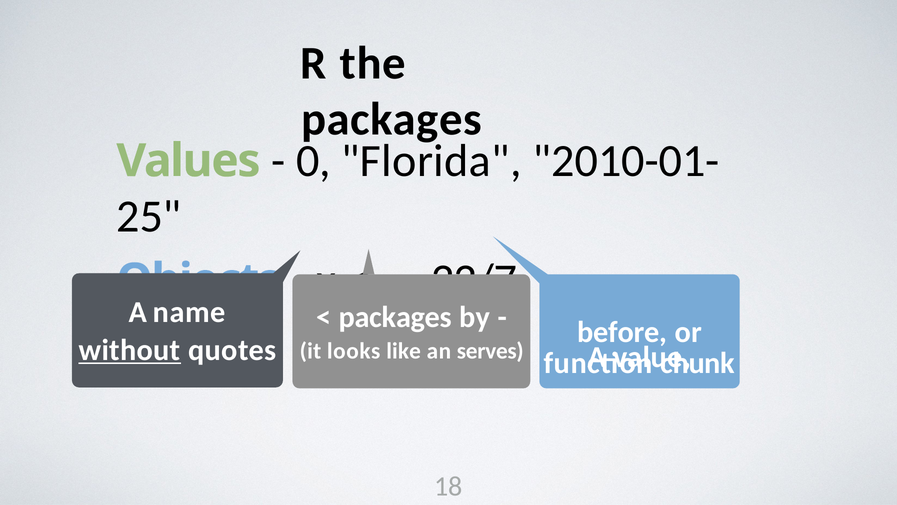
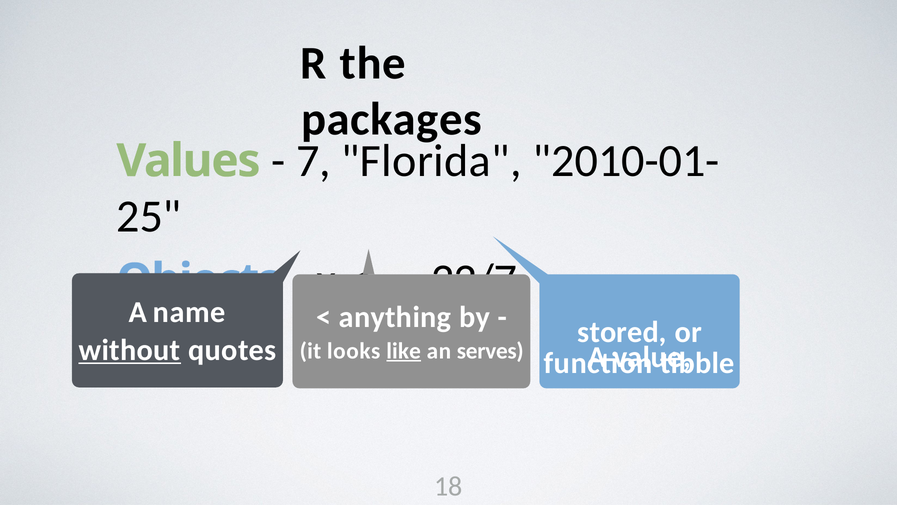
0: 0 -> 7
packages at (395, 317): packages -> anything
before: before -> stored
like underline: none -> present
chunk: chunk -> tibble
